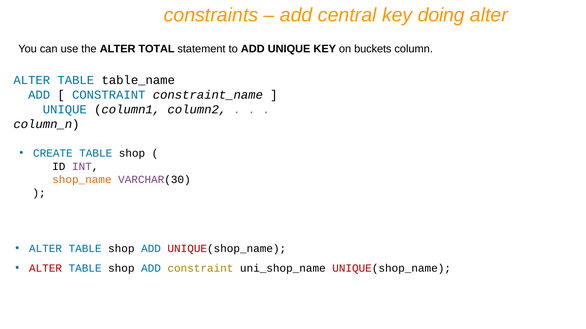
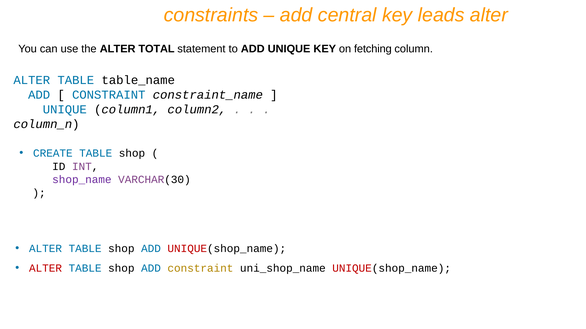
doing: doing -> leads
buckets: buckets -> fetching
shop_name colour: orange -> purple
